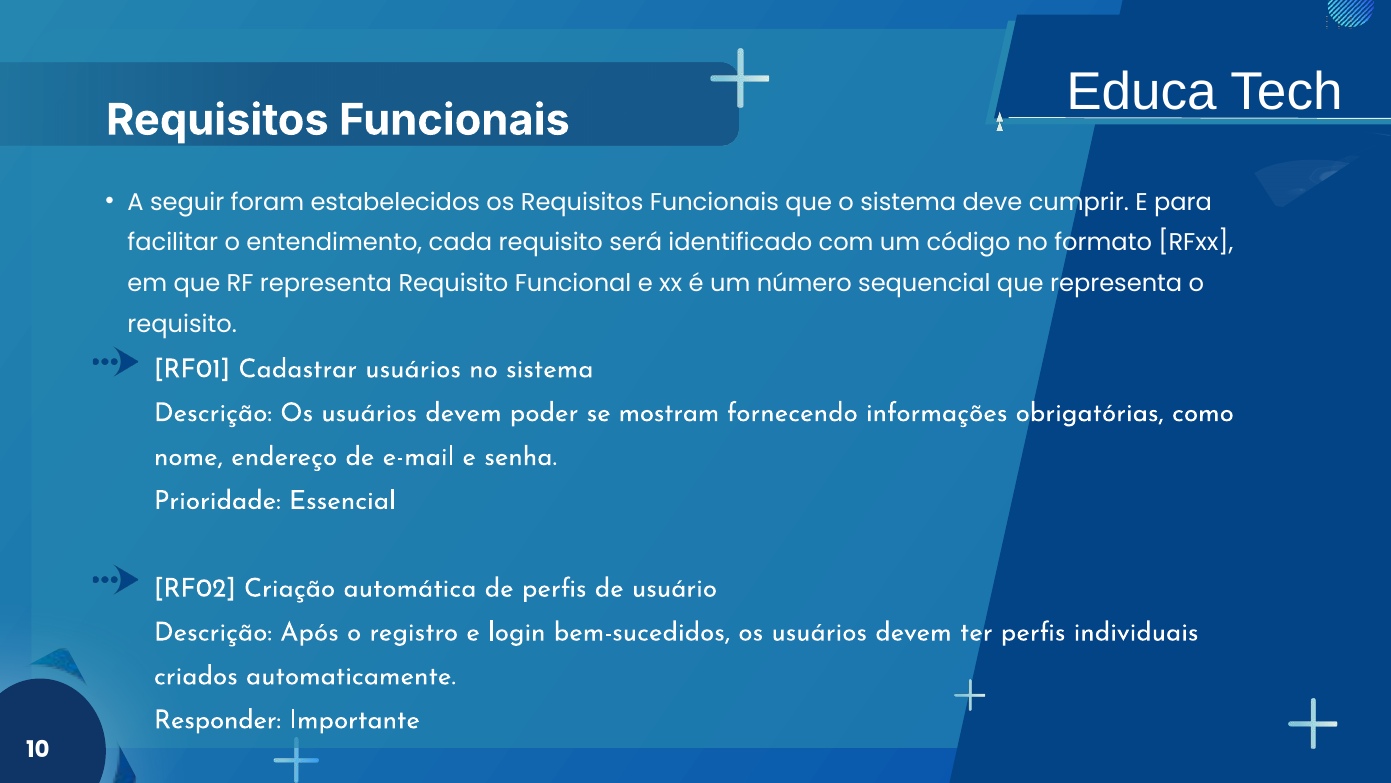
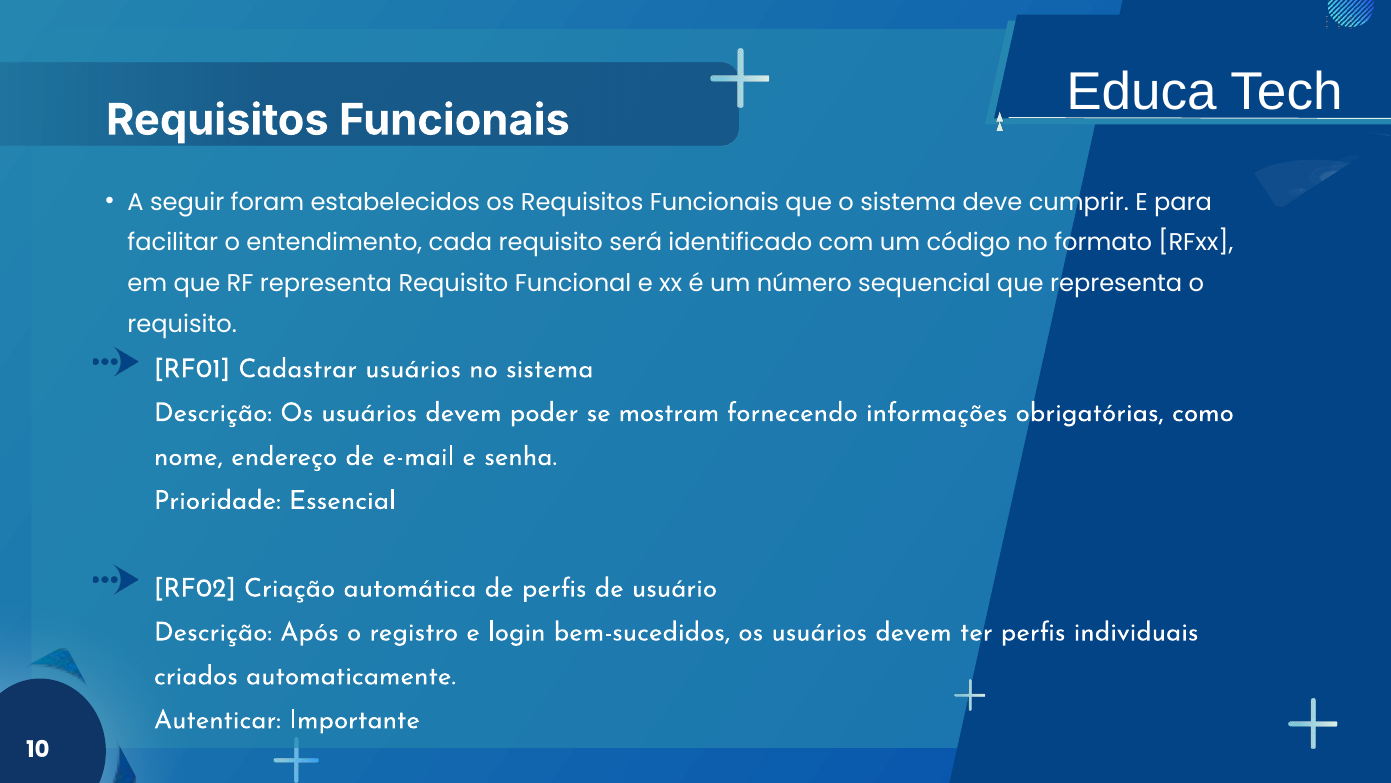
Responder: Responder -> Autenticar
